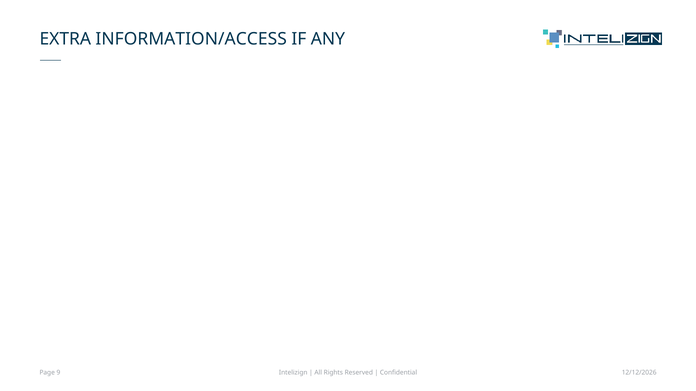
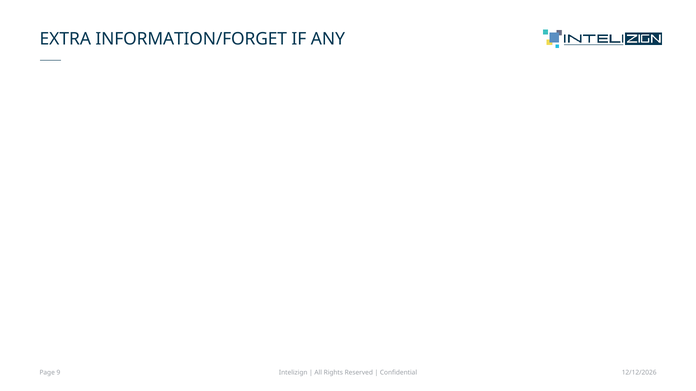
INFORMATION/ACCESS: INFORMATION/ACCESS -> INFORMATION/FORGET
